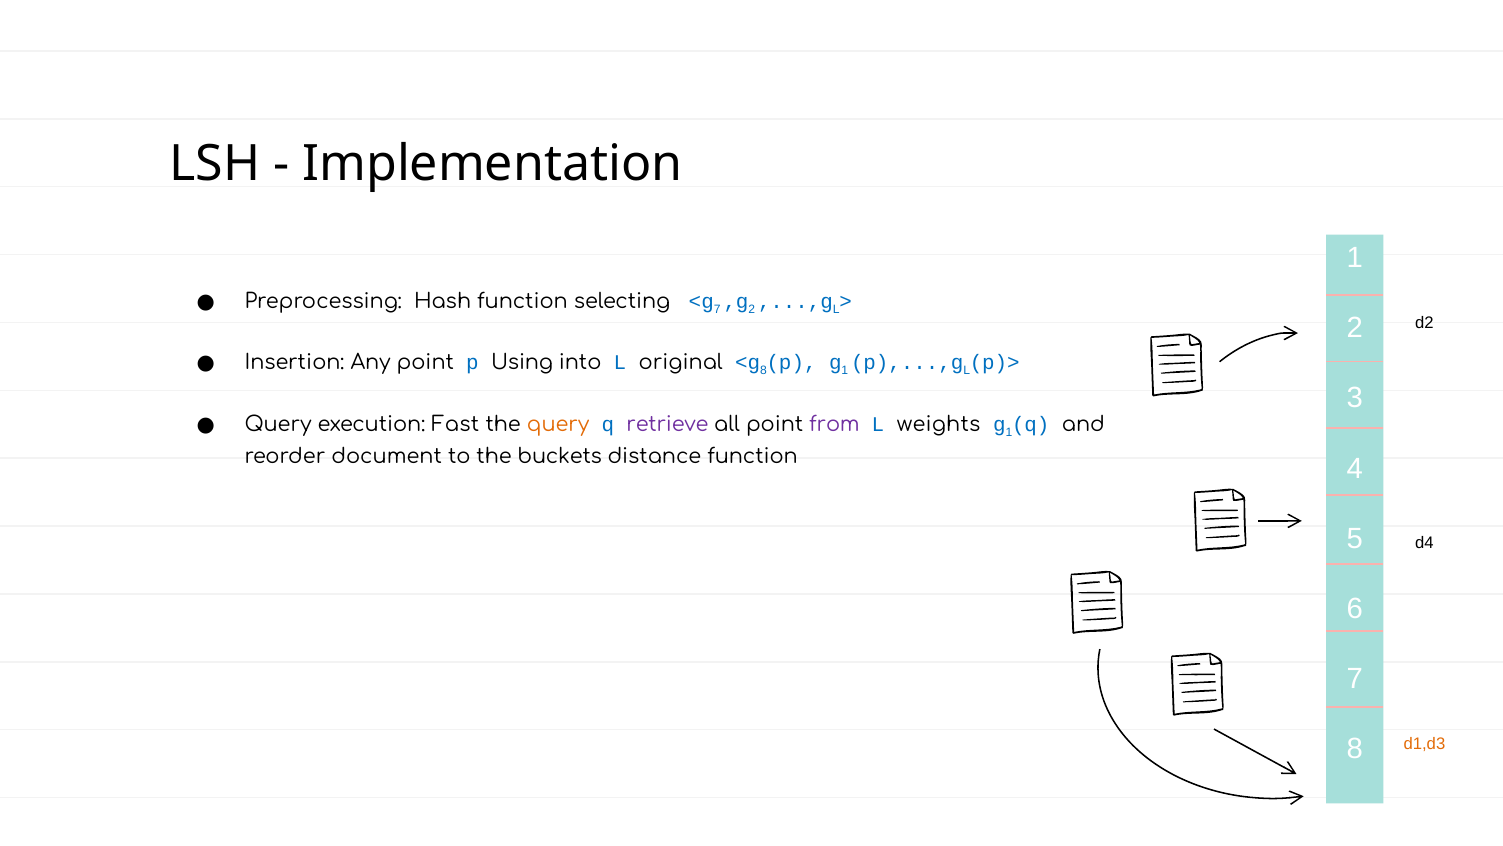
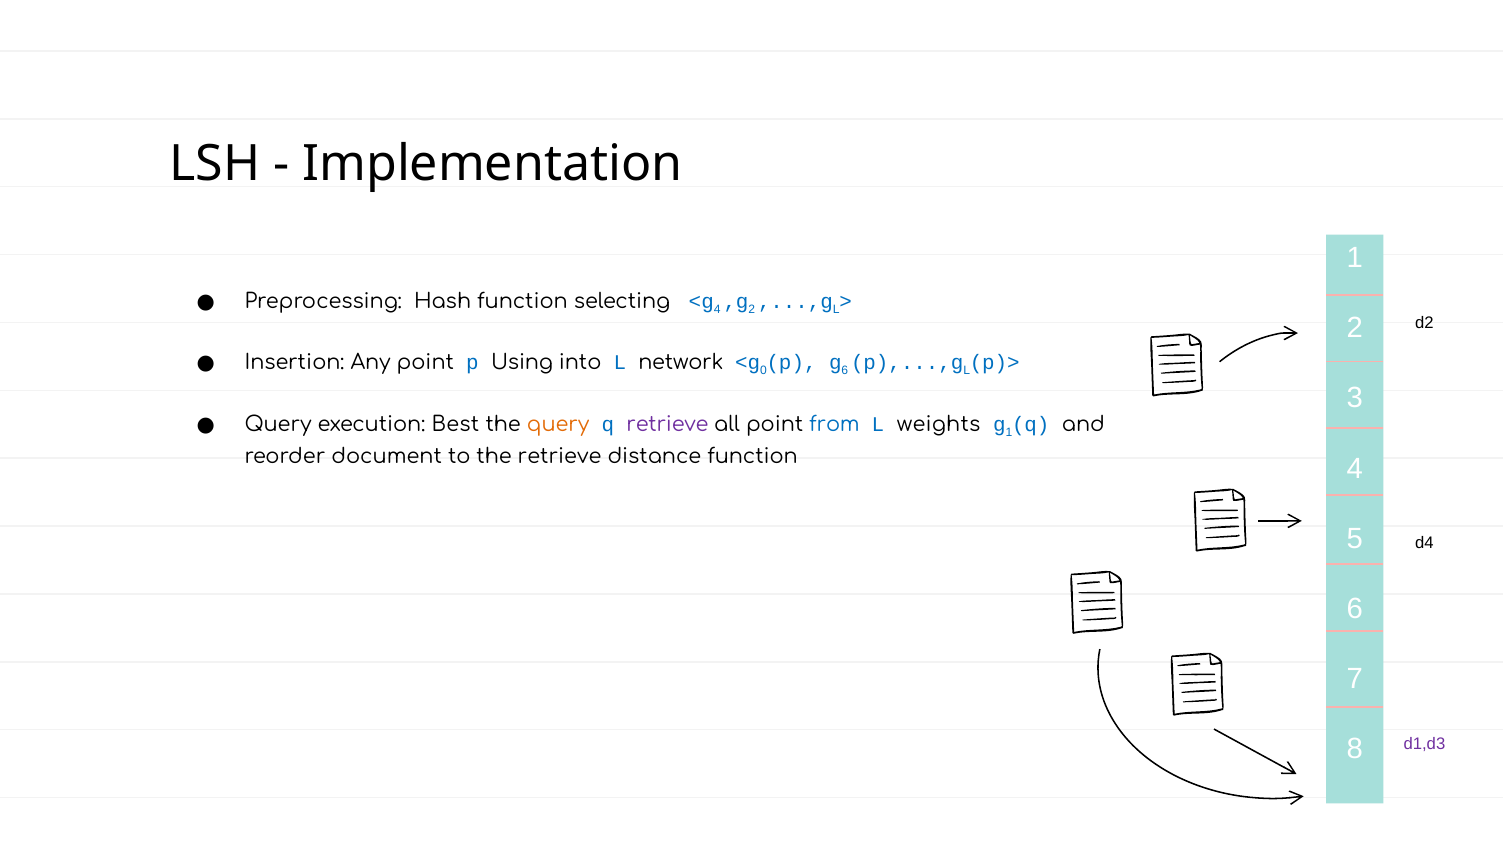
7 at (717, 309): 7 -> 4
original: original -> network
8 at (764, 371): 8 -> 0
1 at (845, 371): 1 -> 6
Fast: Fast -> Best
from colour: purple -> blue
the buckets: buckets -> retrieve
d1,d3 colour: orange -> purple
